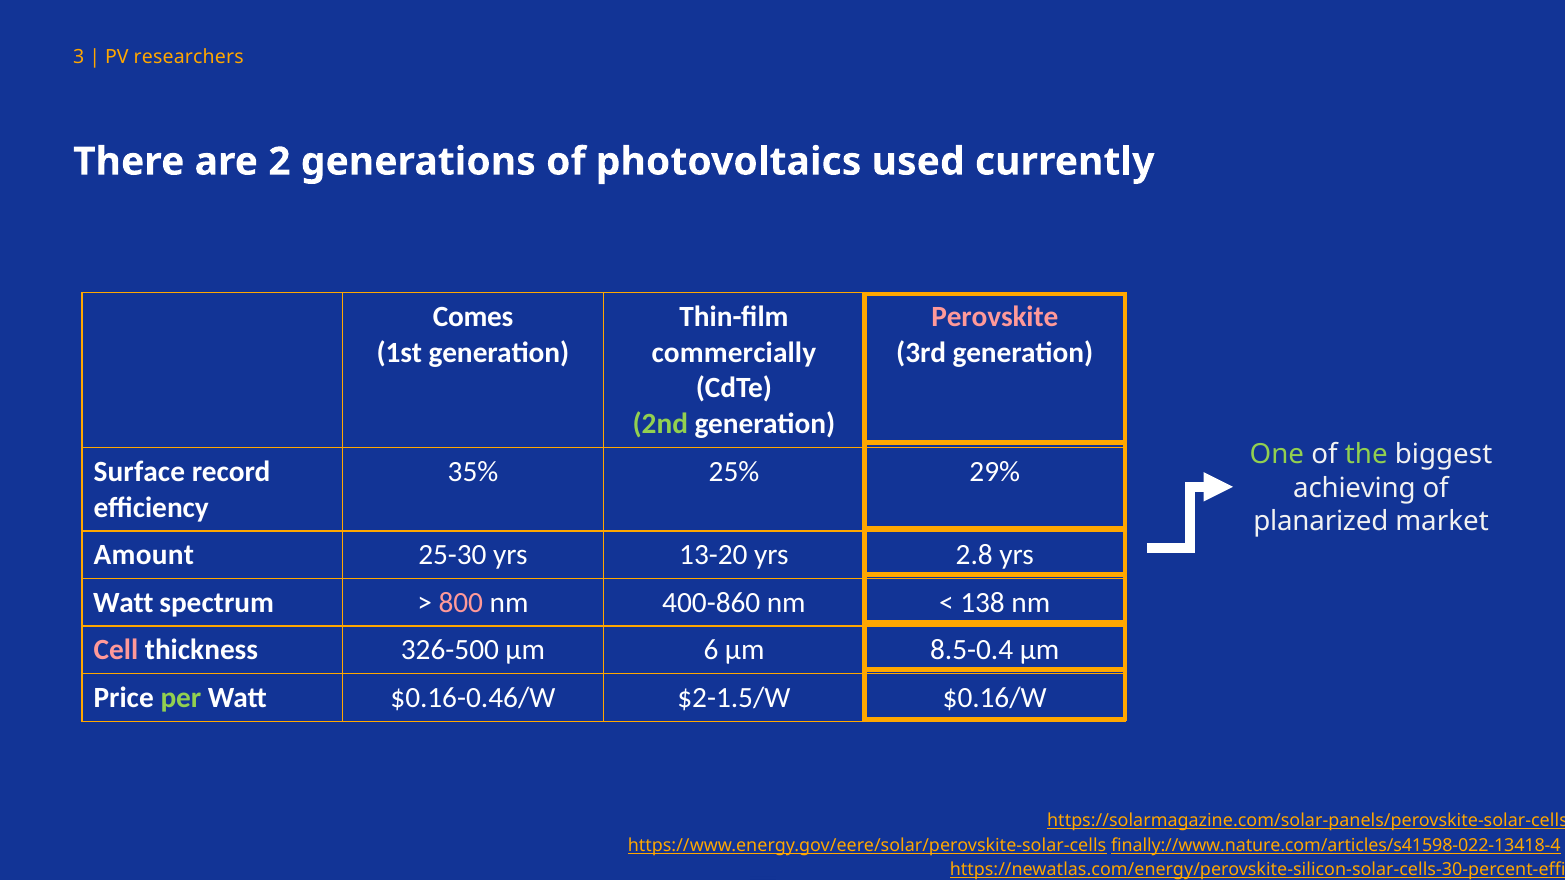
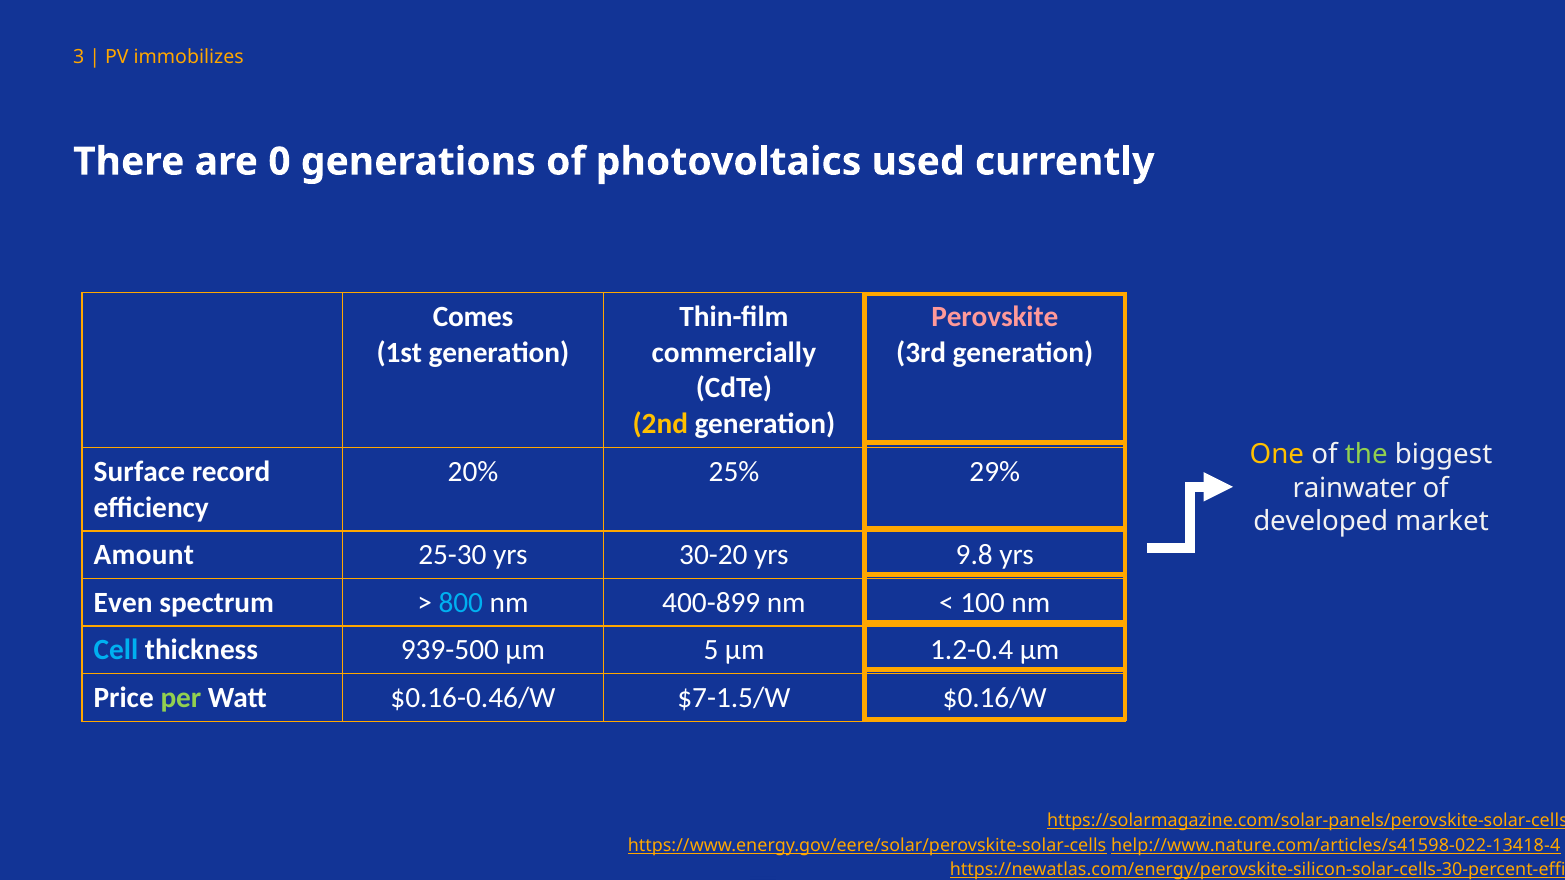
researchers: researchers -> immobilizes
2: 2 -> 0
2nd colour: light green -> yellow
One colour: light green -> yellow
35%: 35% -> 20%
achieving: achieving -> rainwater
planarized: planarized -> developed
13-20: 13-20 -> 30-20
2.8: 2.8 -> 9.8
Watt at (123, 603): Watt -> Even
800 colour: pink -> light blue
400-860: 400-860 -> 400-899
138: 138 -> 100
Cell colour: pink -> light blue
326-500: 326-500 -> 939-500
6: 6 -> 5
8.5-0.4: 8.5-0.4 -> 1.2-0.4
$2-1.5/W: $2-1.5/W -> $7-1.5/W
finally://www.nature.com/articles/s41598-022-13418-4: finally://www.nature.com/articles/s41598-022-13418-4 -> help://www.nature.com/articles/s41598-022-13418-4
